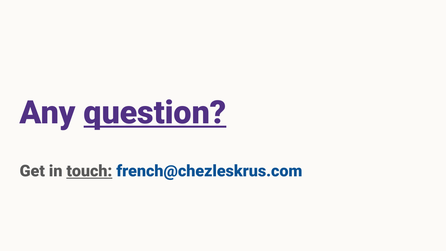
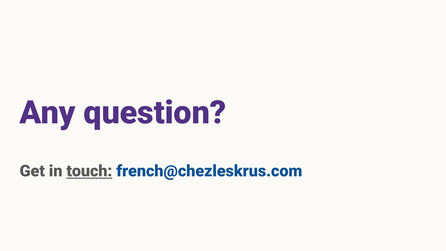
question underline: present -> none
